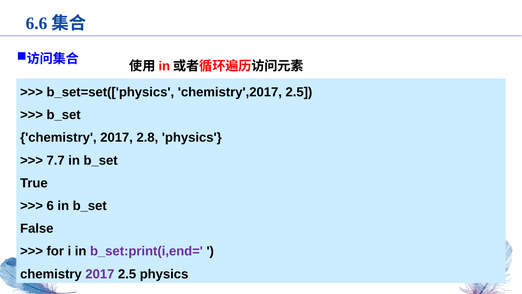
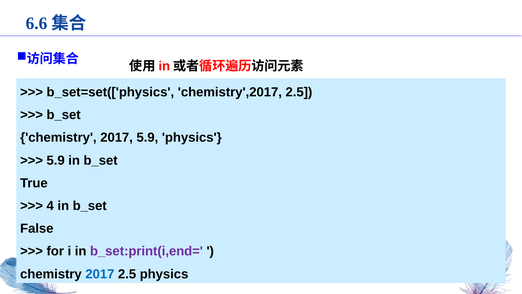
2017 2.8: 2.8 -> 5.9
7.7 at (56, 160): 7.7 -> 5.9
6: 6 -> 4
2017 at (100, 274) colour: purple -> blue
